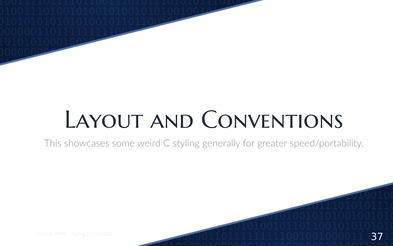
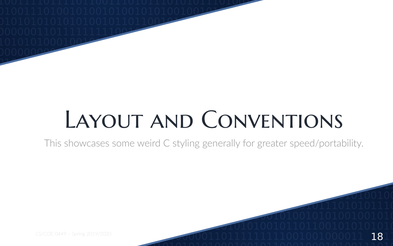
37: 37 -> 18
